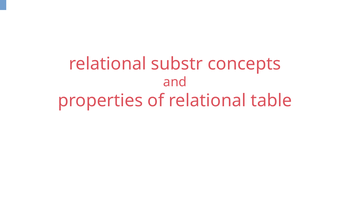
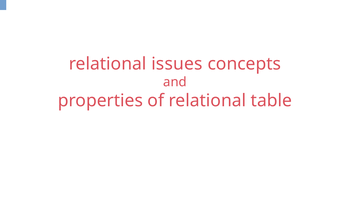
substr: substr -> issues
